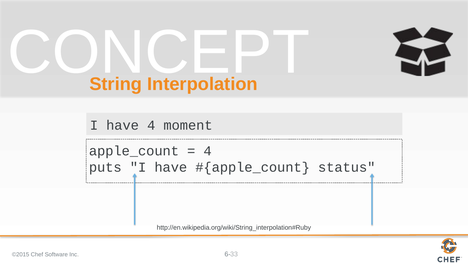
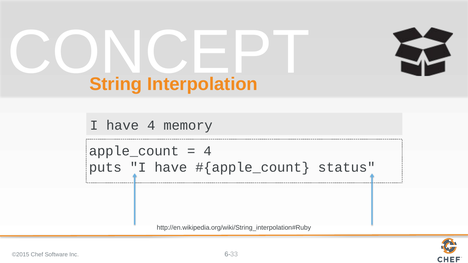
moment: moment -> memory
